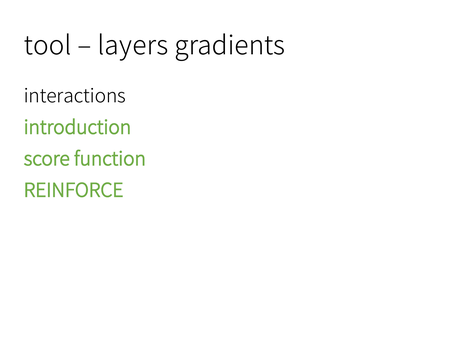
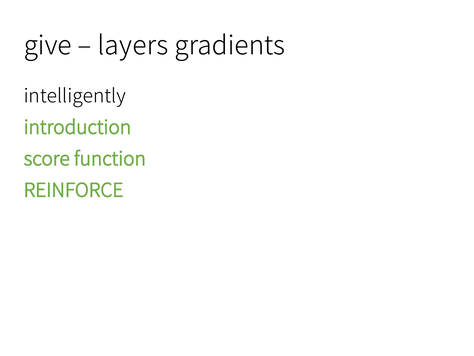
tool: tool -> give
interactions: interactions -> intelligently
